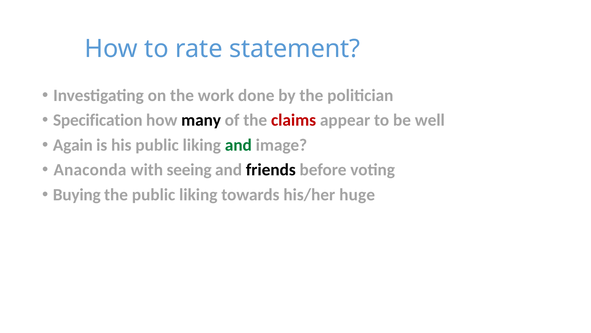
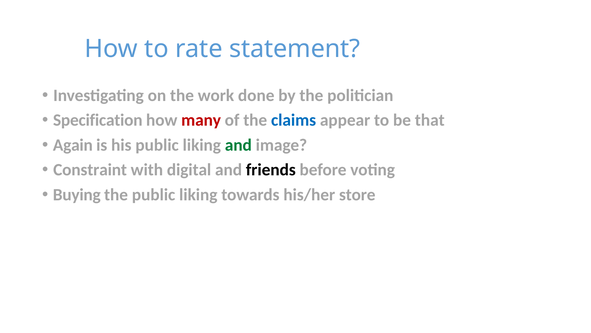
many colour: black -> red
claims colour: red -> blue
well: well -> that
Anaconda: Anaconda -> Constraint
seeing: seeing -> digital
huge: huge -> store
